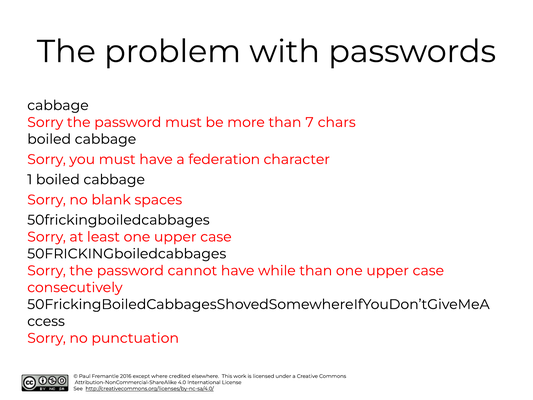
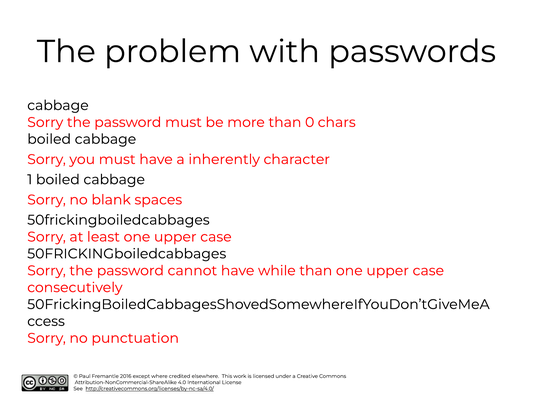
7: 7 -> 0
federation: federation -> inherently
